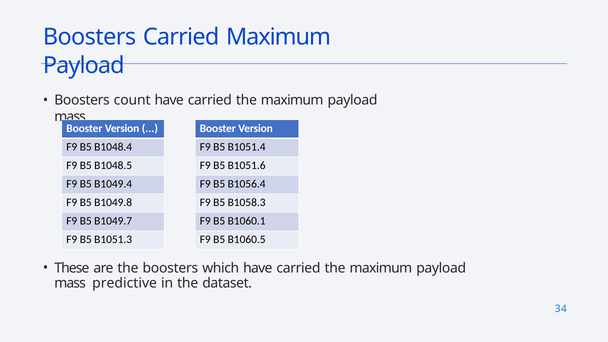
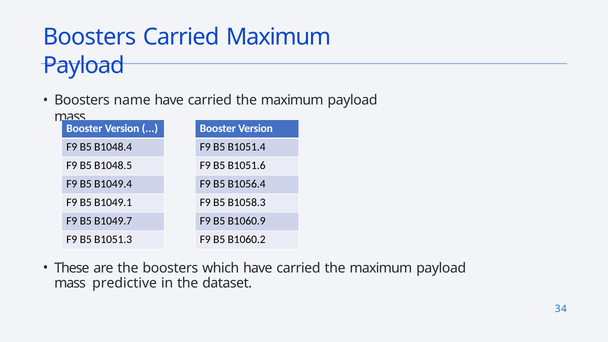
count: count -> name
B1049.8: B1049.8 -> B1049.1
B1060.1: B1060.1 -> B1060.9
B1060.5: B1060.5 -> B1060.2
